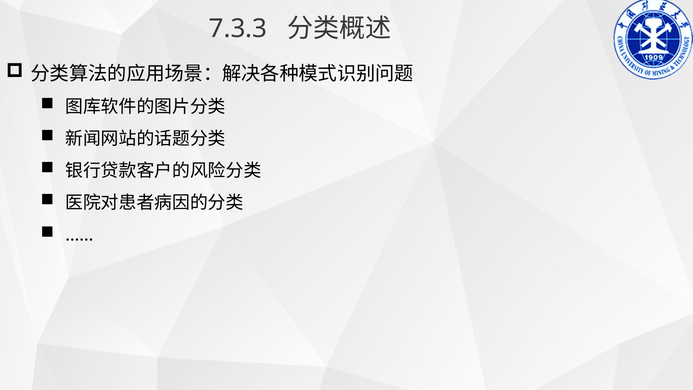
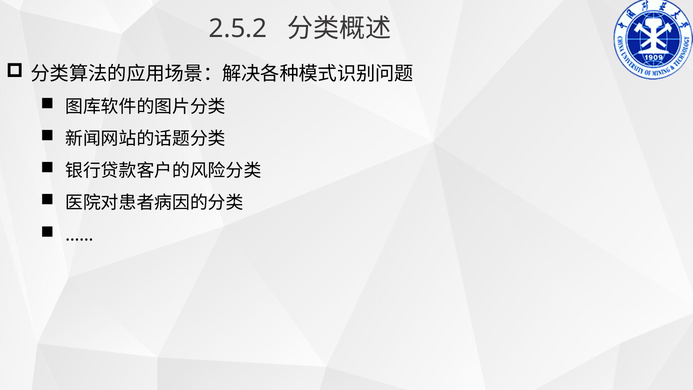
7.3.3: 7.3.3 -> 2.5.2
